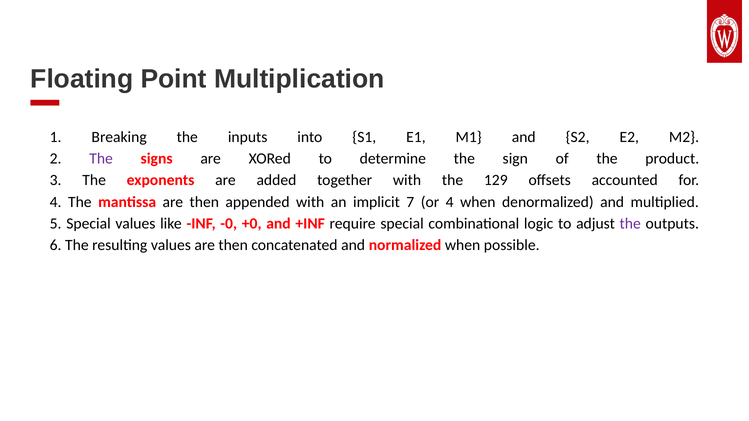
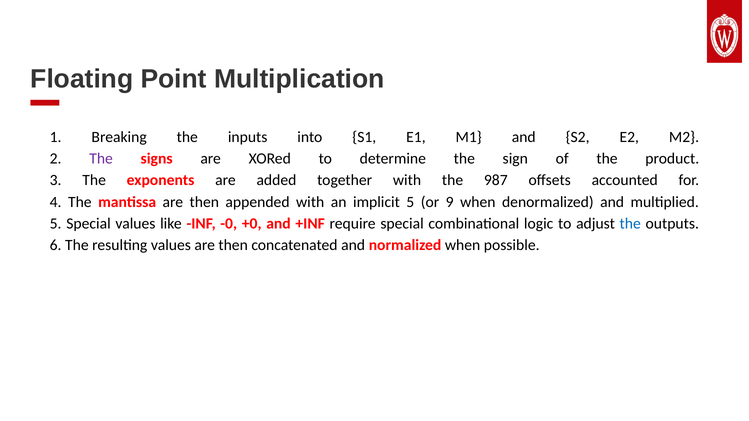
129: 129 -> 987
implicit 7: 7 -> 5
or 4: 4 -> 9
the at (630, 224) colour: purple -> blue
